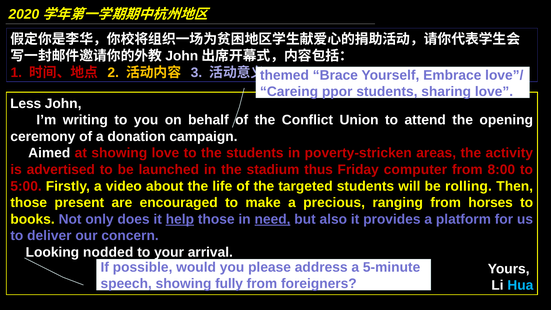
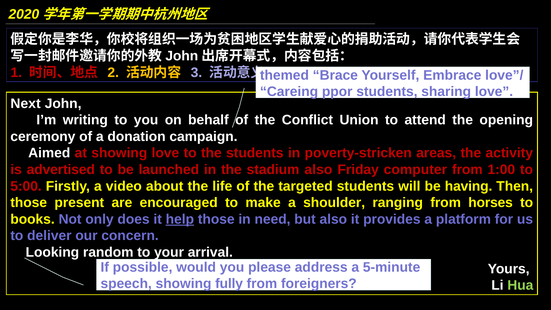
Less: Less -> Next
stadium thus: thus -> also
8:00: 8:00 -> 1:00
rolling: rolling -> having
precious: precious -> shoulder
need underline: present -> none
nodded: nodded -> random
Hua colour: light blue -> light green
